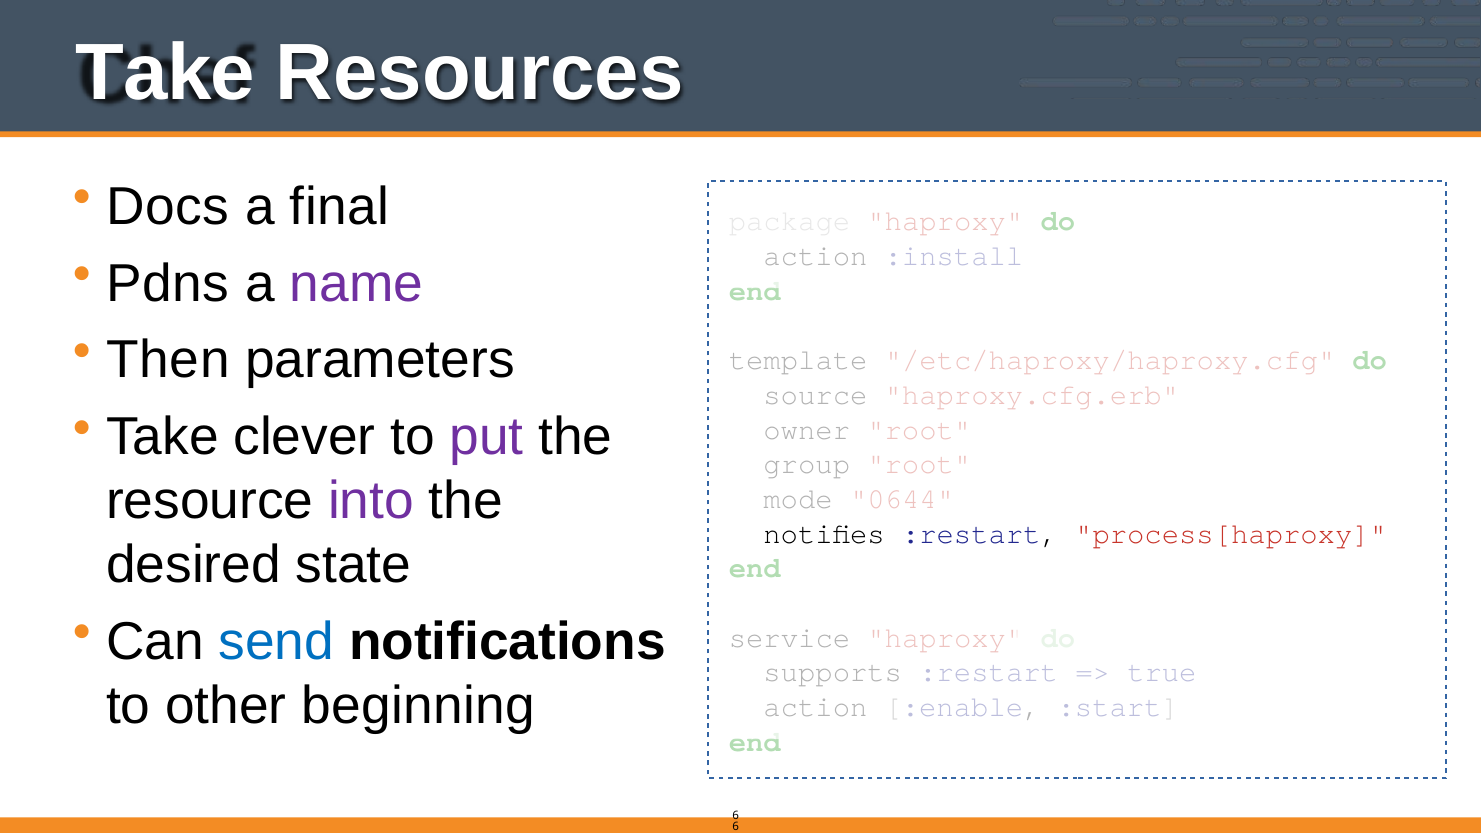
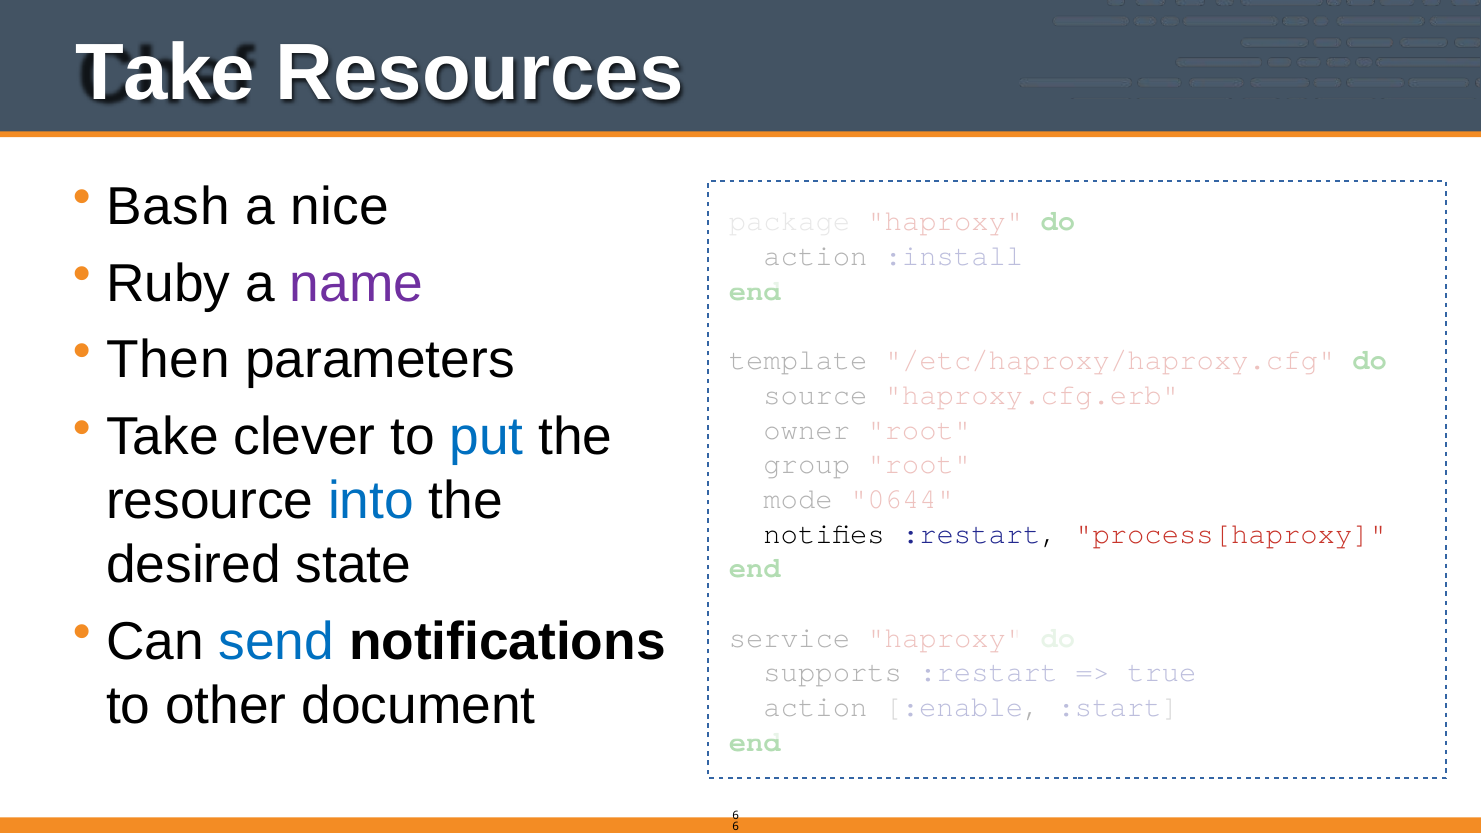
Docs: Docs -> Bash
final: final -> nice
Pdns: Pdns -> Ruby
put colour: purple -> blue
into colour: purple -> blue
beginning: beginning -> document
